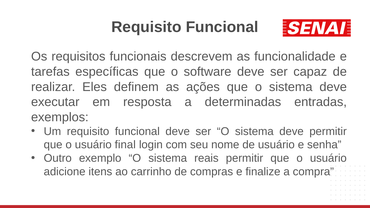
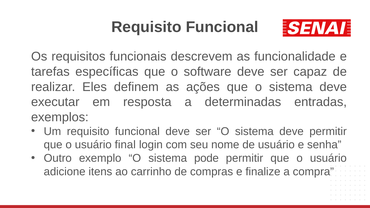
reais: reais -> pode
